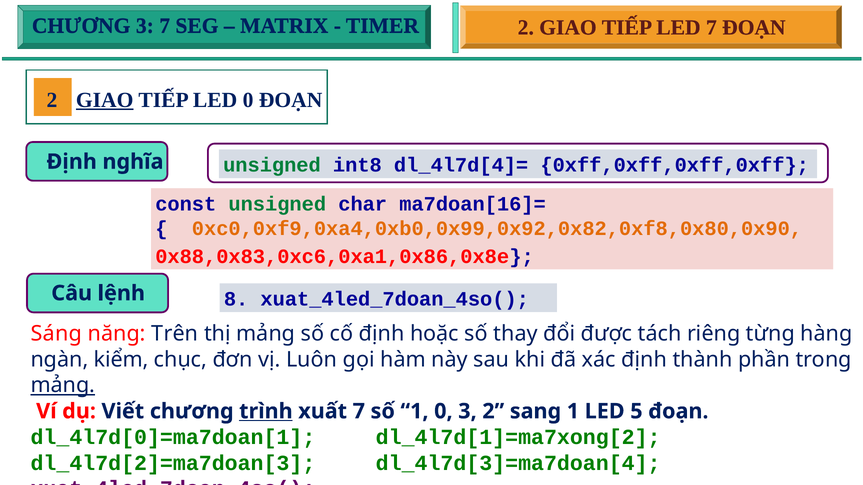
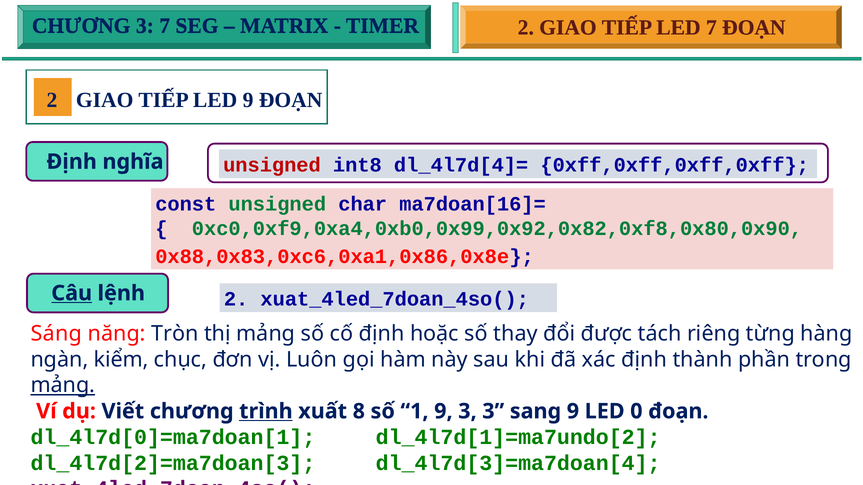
GIAO at (105, 100) underline: present -> none
LED 0: 0 -> 9
unsigned at (272, 165) colour: green -> red
0xc0,0xf9,0xa4,0xb0,0x99,0x92,0x82,0xf8,0x80,0x90 colour: orange -> green
Câu underline: none -> present
lệnh 8: 8 -> 2
Trên: Trên -> Tròn
xuất 7: 7 -> 8
1 0: 0 -> 9
3 2: 2 -> 3
sang 1: 1 -> 9
LED 5: 5 -> 0
dl_4l7d[1]=ma7xong[2: dl_4l7d[1]=ma7xong[2 -> dl_4l7d[1]=ma7undo[2
